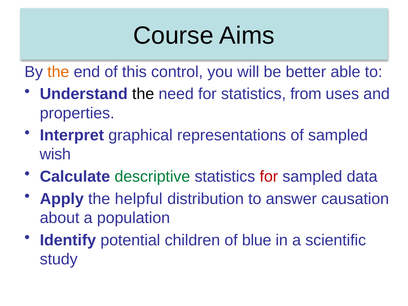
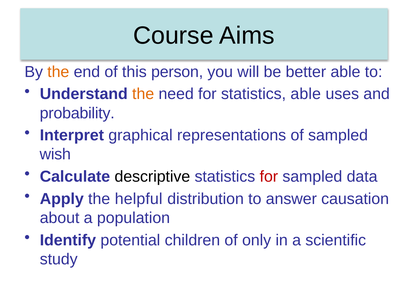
control: control -> person
the at (143, 94) colour: black -> orange
statistics from: from -> able
properties: properties -> probability
descriptive colour: green -> black
blue: blue -> only
